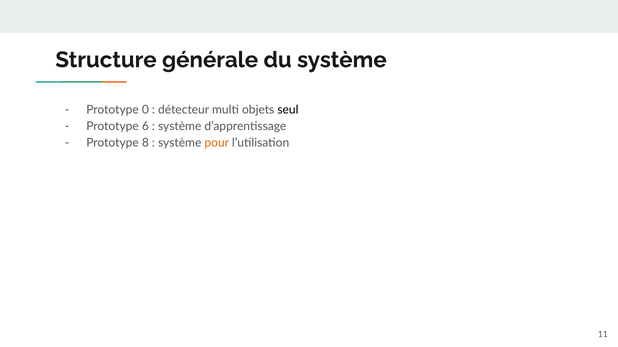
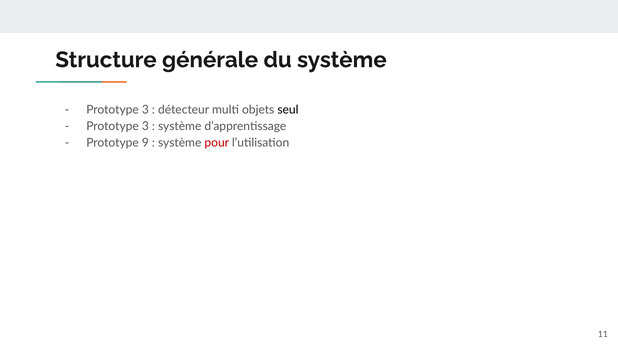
0 at (145, 110): 0 -> 3
6 at (145, 127): 6 -> 3
8: 8 -> 9
pour colour: orange -> red
